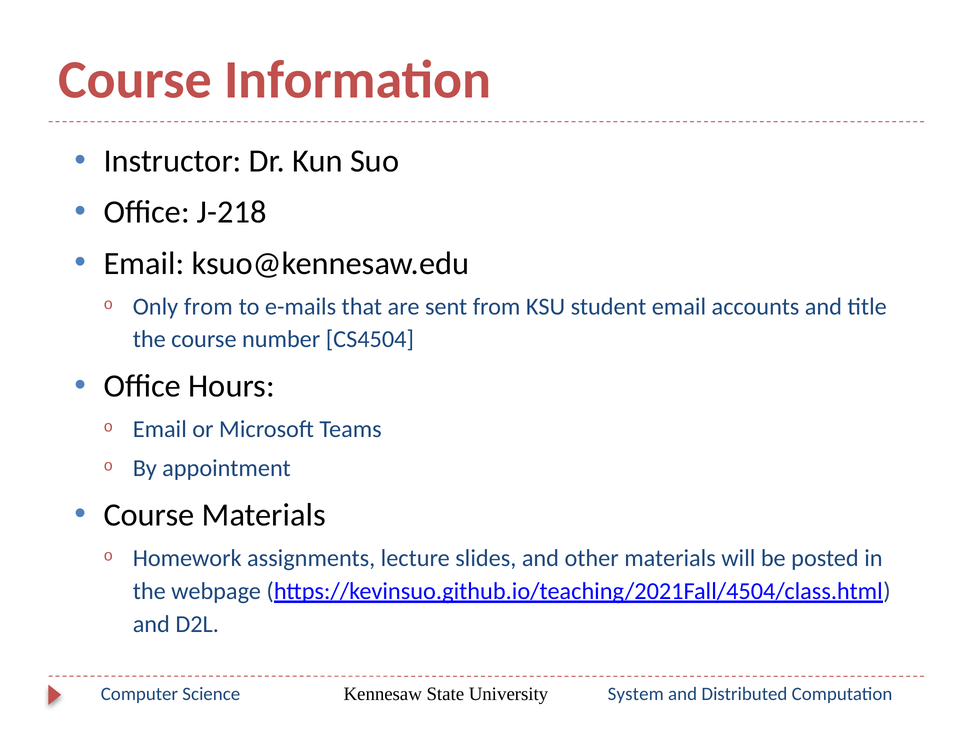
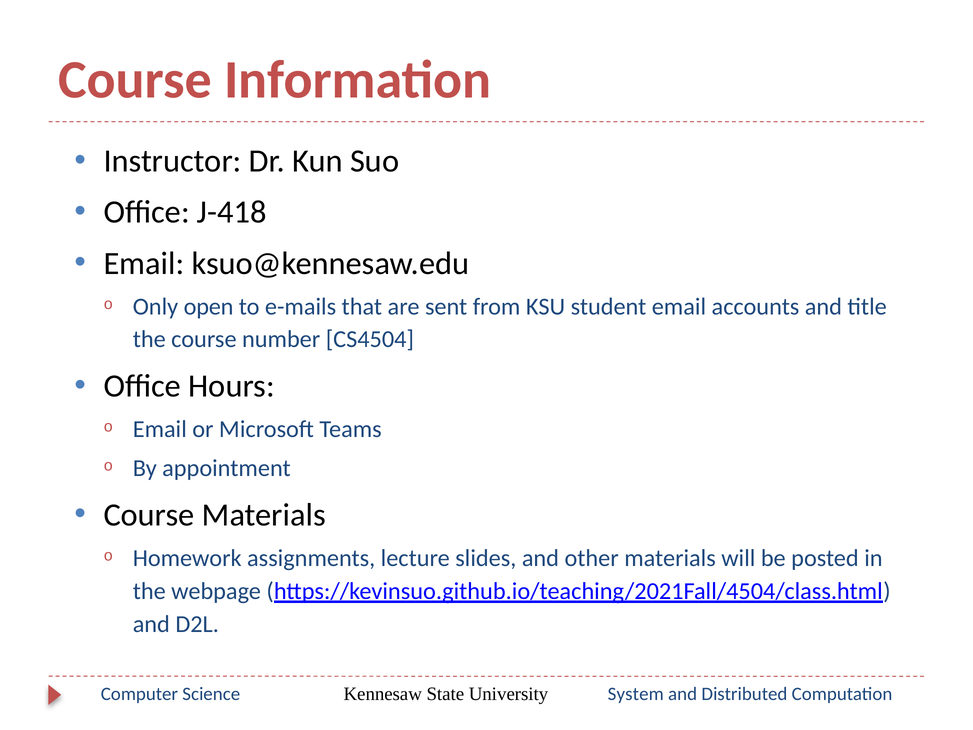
J-218: J-218 -> J-418
Only from: from -> open
